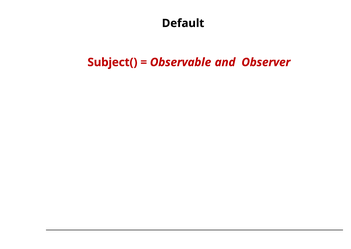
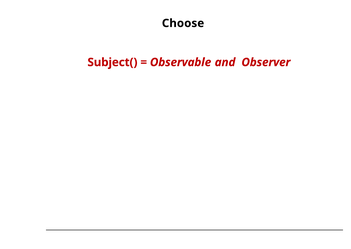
Default: Default -> Choose
